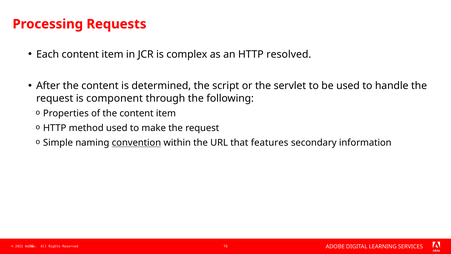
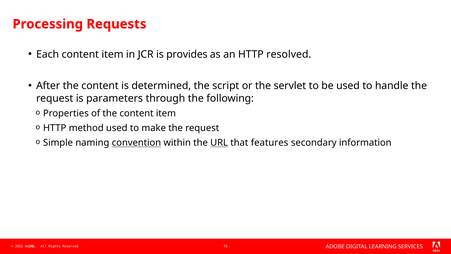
complex: complex -> provides
component: component -> parameters
URL underline: none -> present
